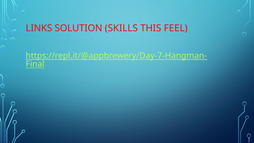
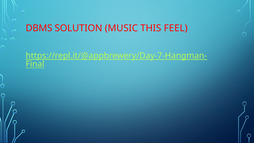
LINKS: LINKS -> DBMS
SKILLS: SKILLS -> MUSIC
